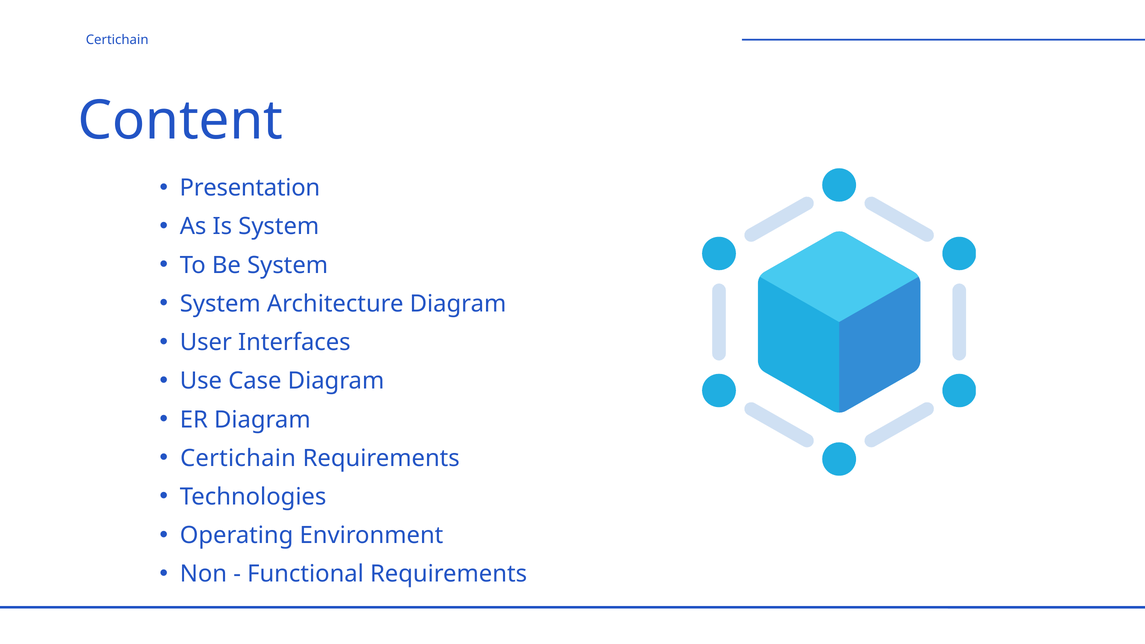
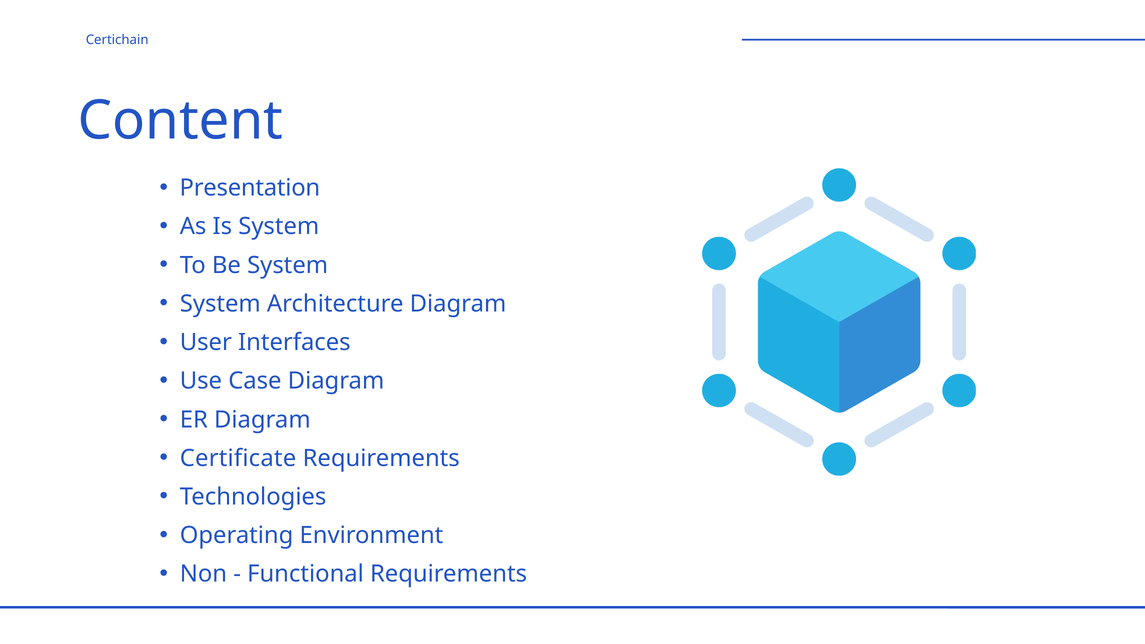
Certichain at (238, 458): Certichain -> Certificate
